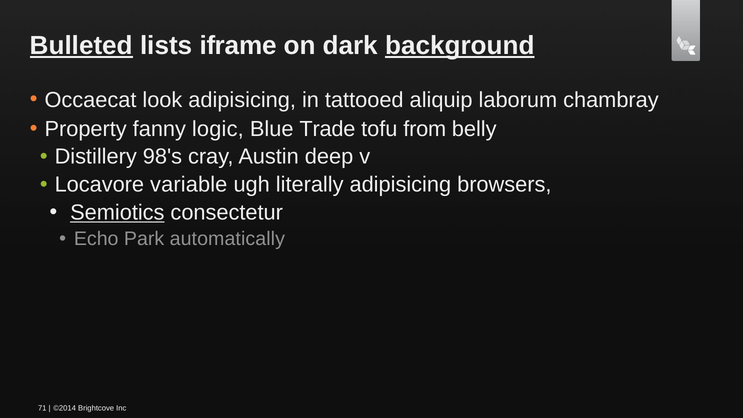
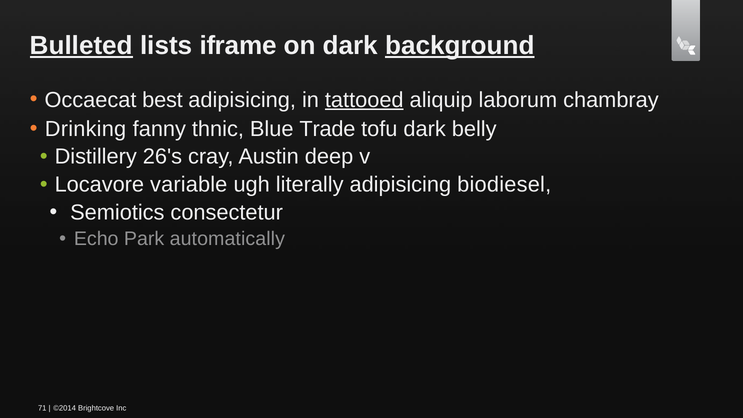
look: look -> best
tattooed underline: none -> present
Property: Property -> Drinking
logic: logic -> thnic
tofu from: from -> dark
98's: 98's -> 26's
browsers: browsers -> biodiesel
Semiotics underline: present -> none
